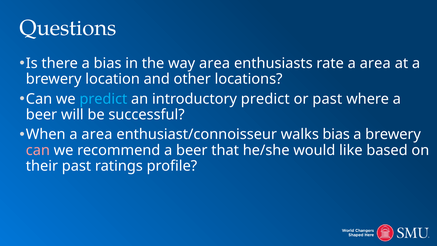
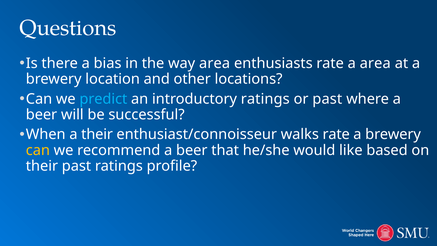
introductory predict: predict -> ratings
When a area: area -> their
walks bias: bias -> rate
can at (38, 150) colour: pink -> yellow
